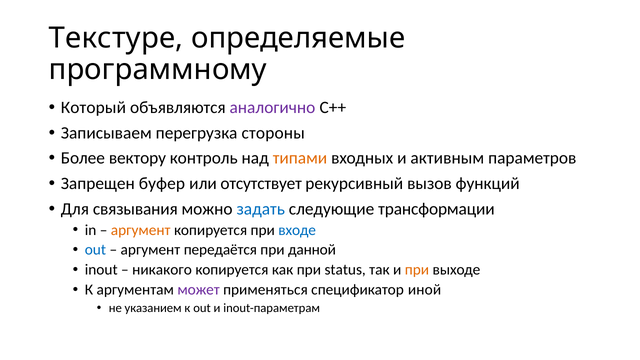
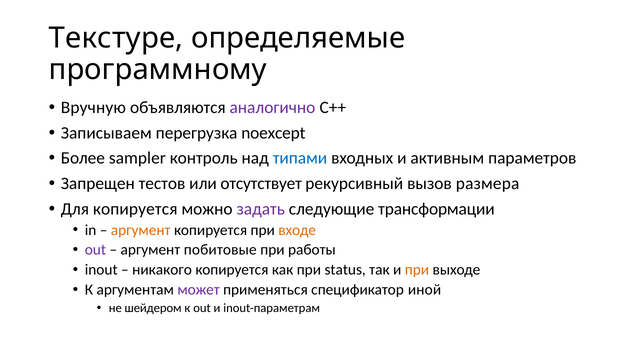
Который: Который -> Вручную
стороны: стороны -> noexcept
вектору: вектору -> sampler
типами colour: orange -> blue
буфер: буфер -> тестов
функций: функций -> размера
Для связывания: связывания -> копируется
задать colour: blue -> purple
входе colour: blue -> orange
out at (95, 250) colour: blue -> purple
передаётся: передаётся -> побитовые
данной: данной -> работы
указанием: указанием -> шейдером
